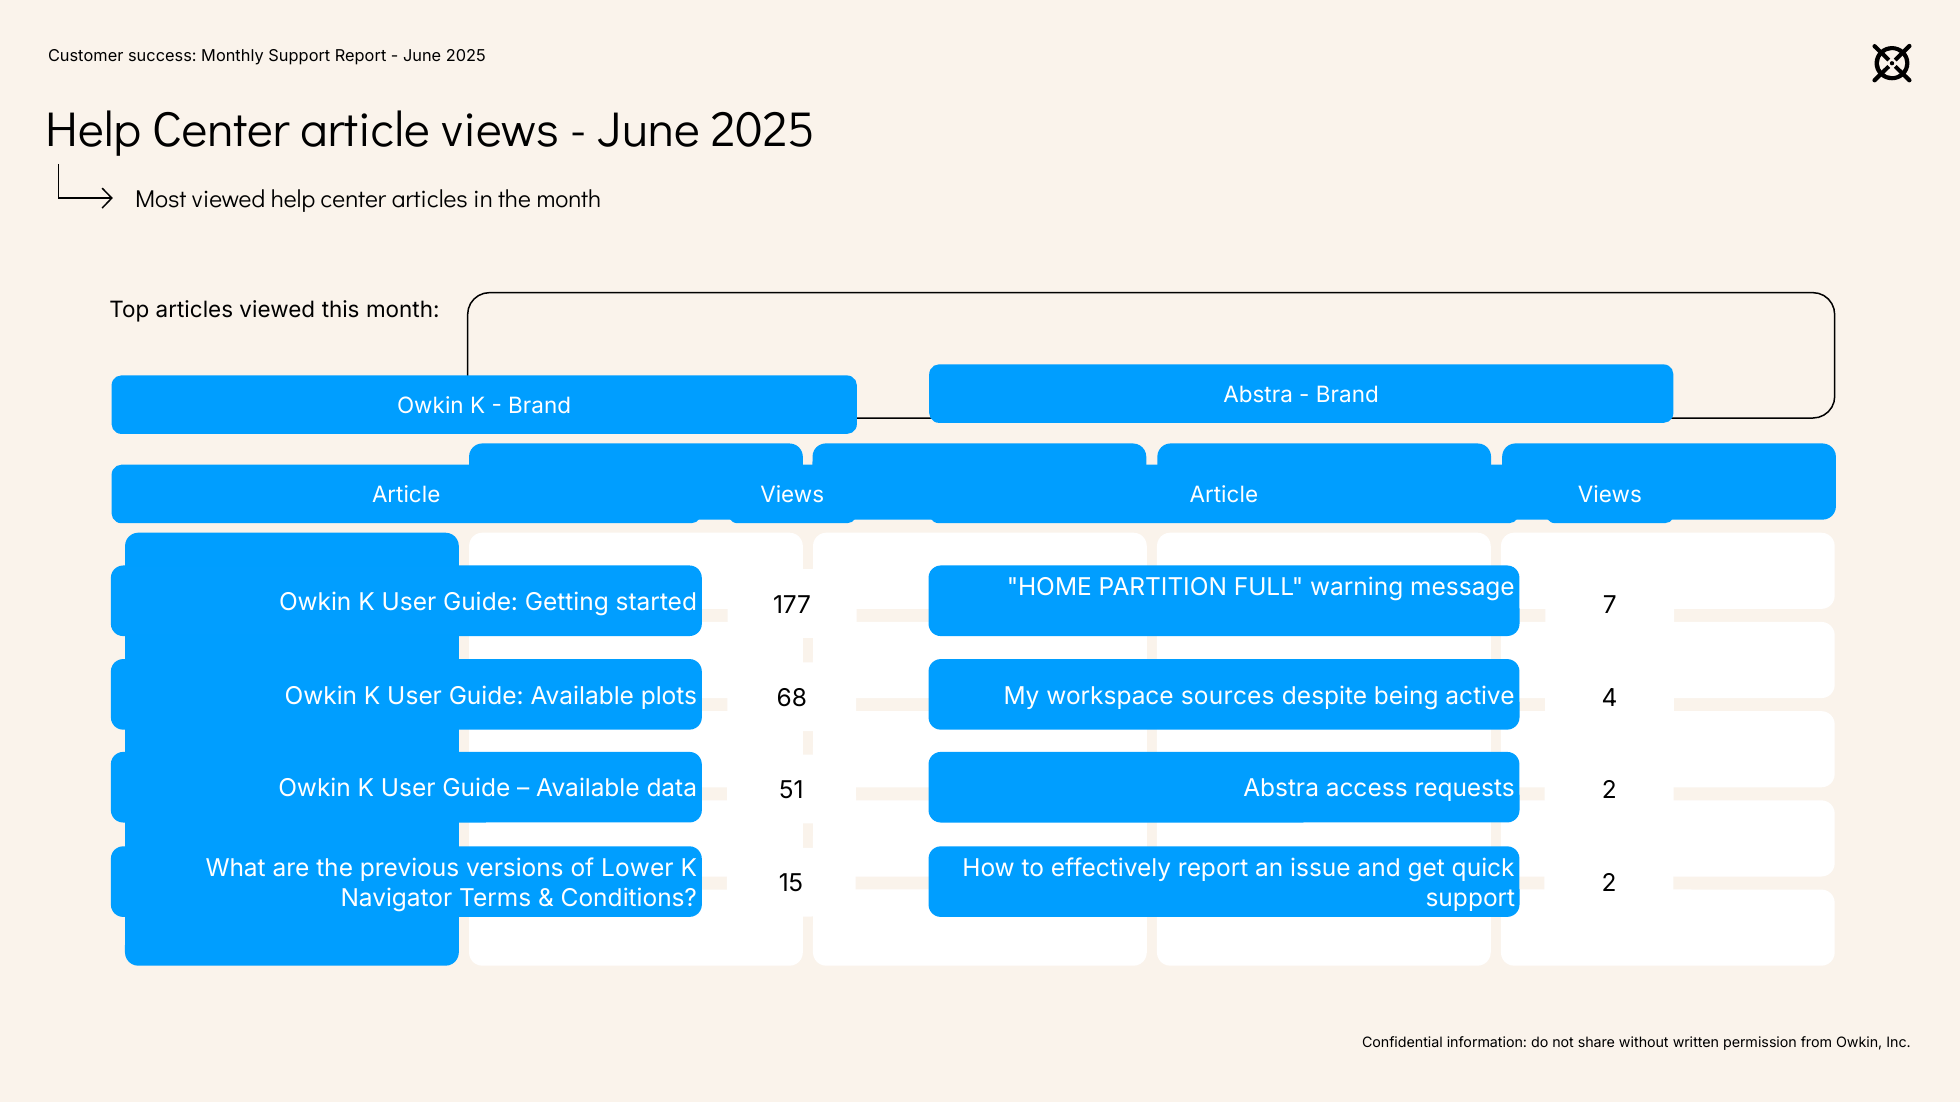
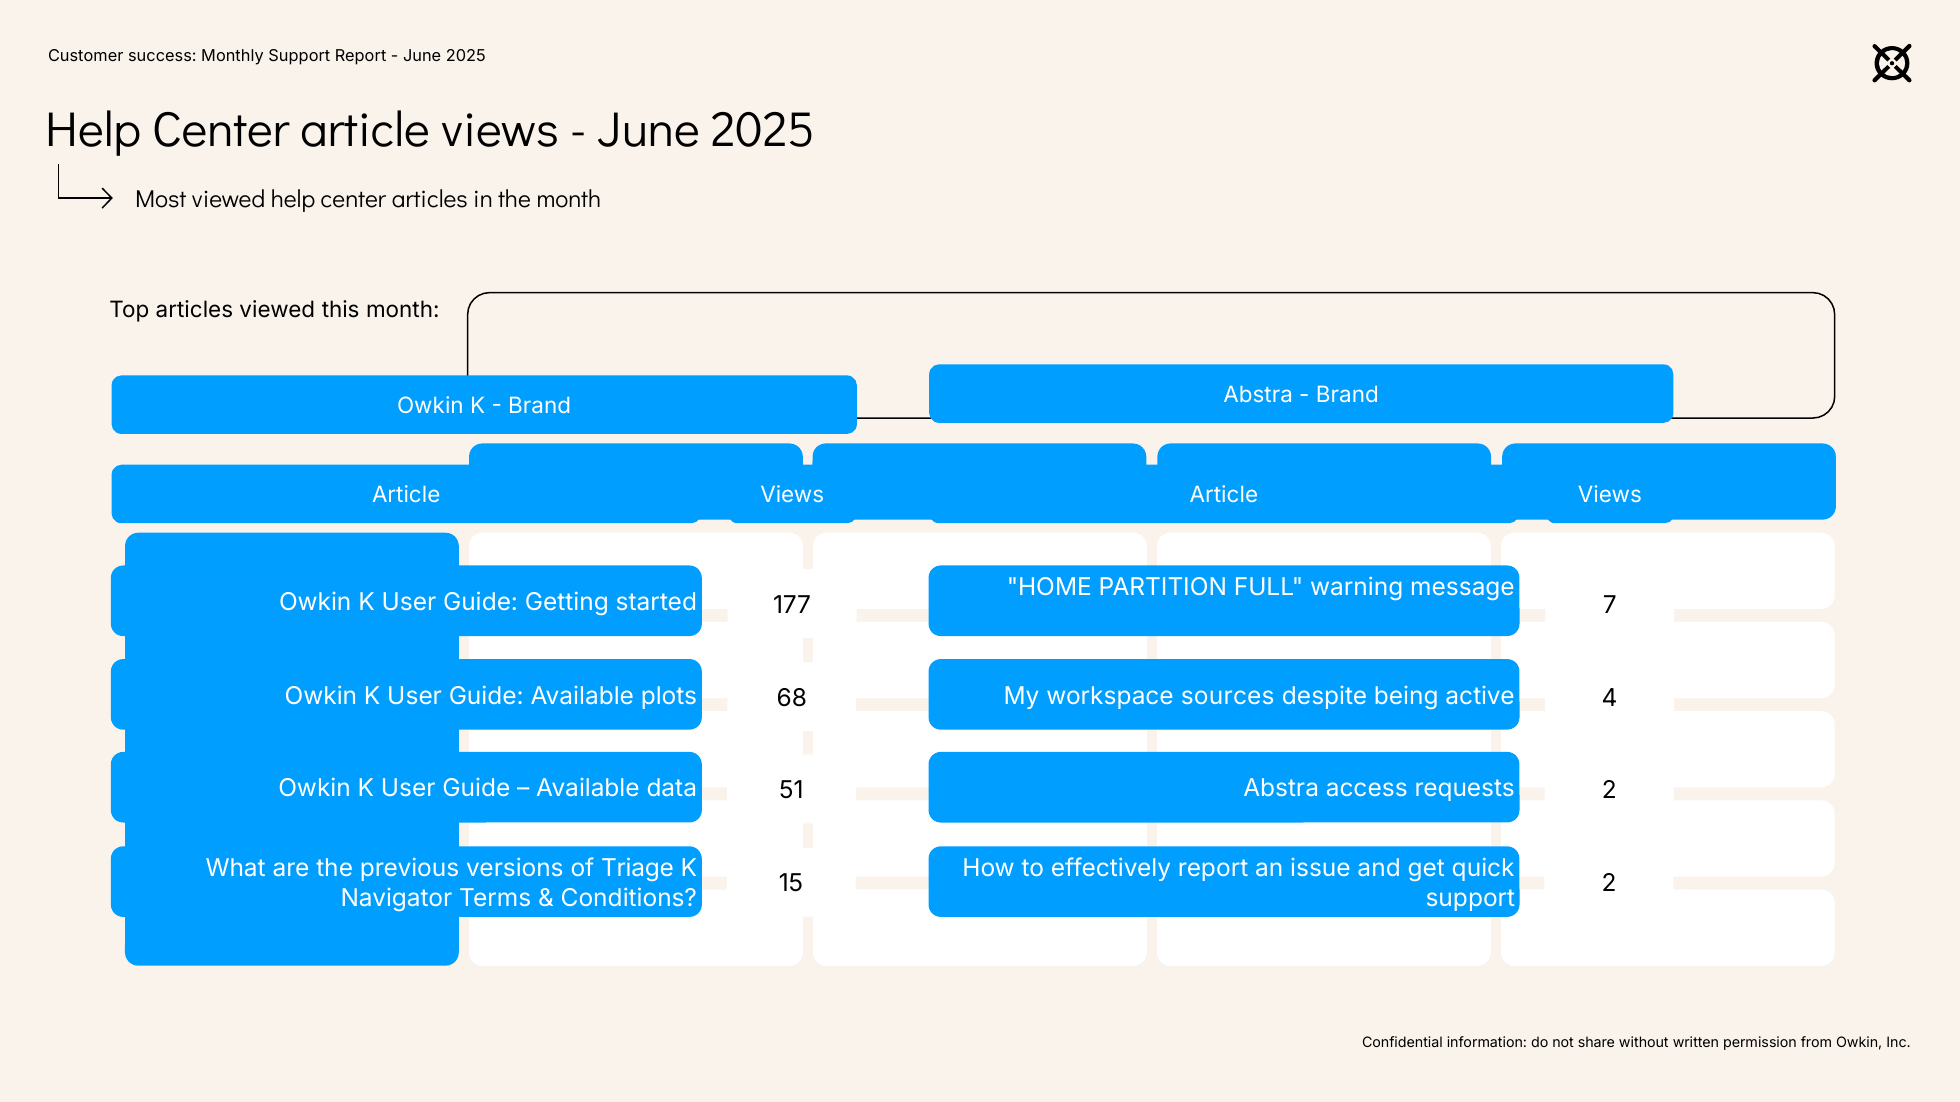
Lower: Lower -> Triage
